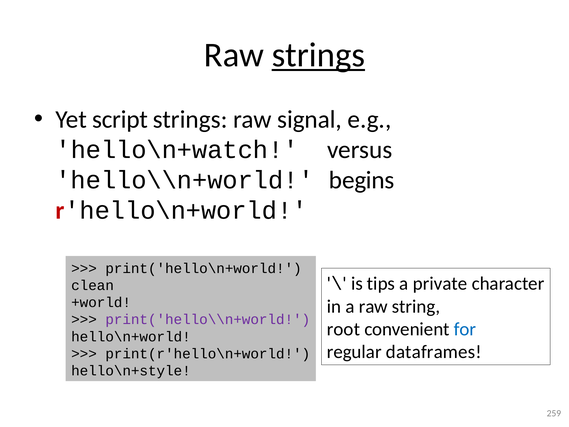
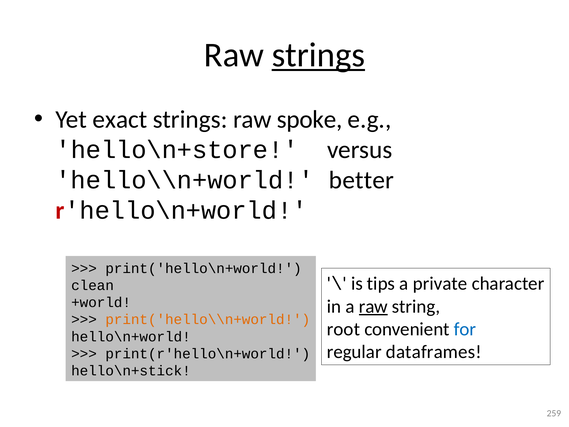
script: script -> exact
signal: signal -> spoke
hello\n+watch: hello\n+watch -> hello\n+store
begins: begins -> better
raw at (373, 306) underline: none -> present
print('hello\\n+world colour: purple -> orange
hello\n+style: hello\n+style -> hello\n+stick
